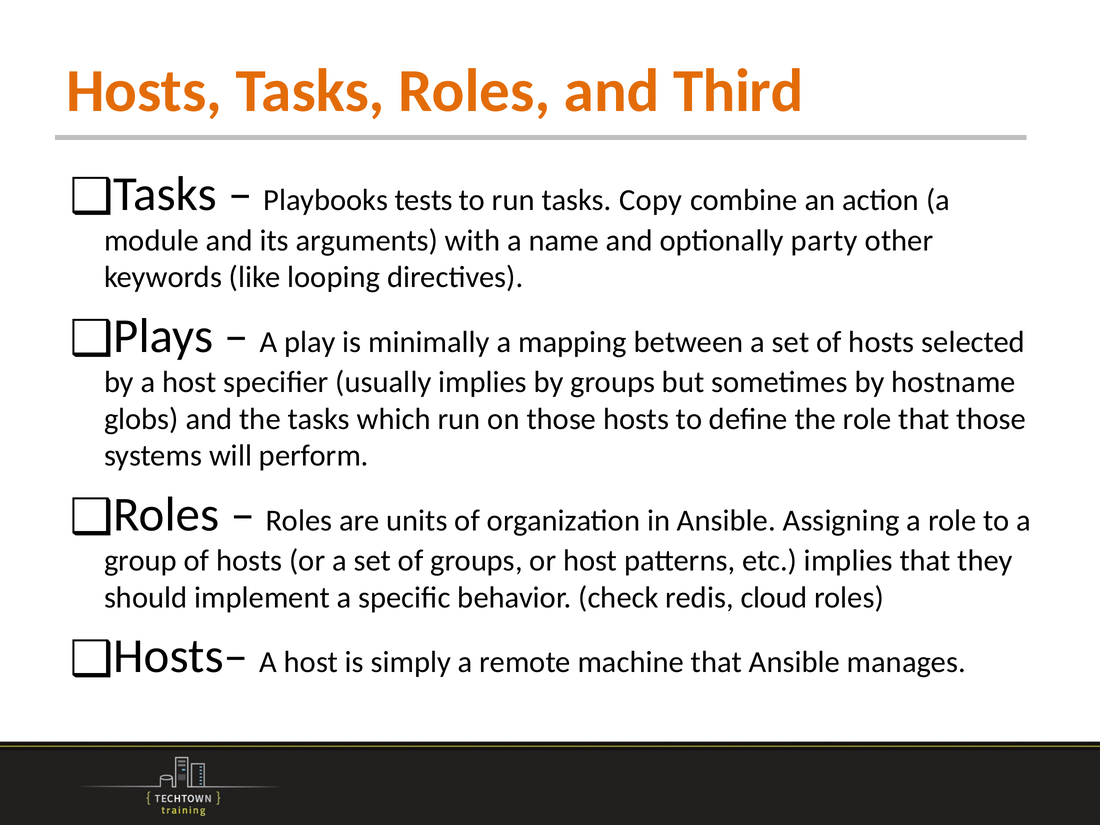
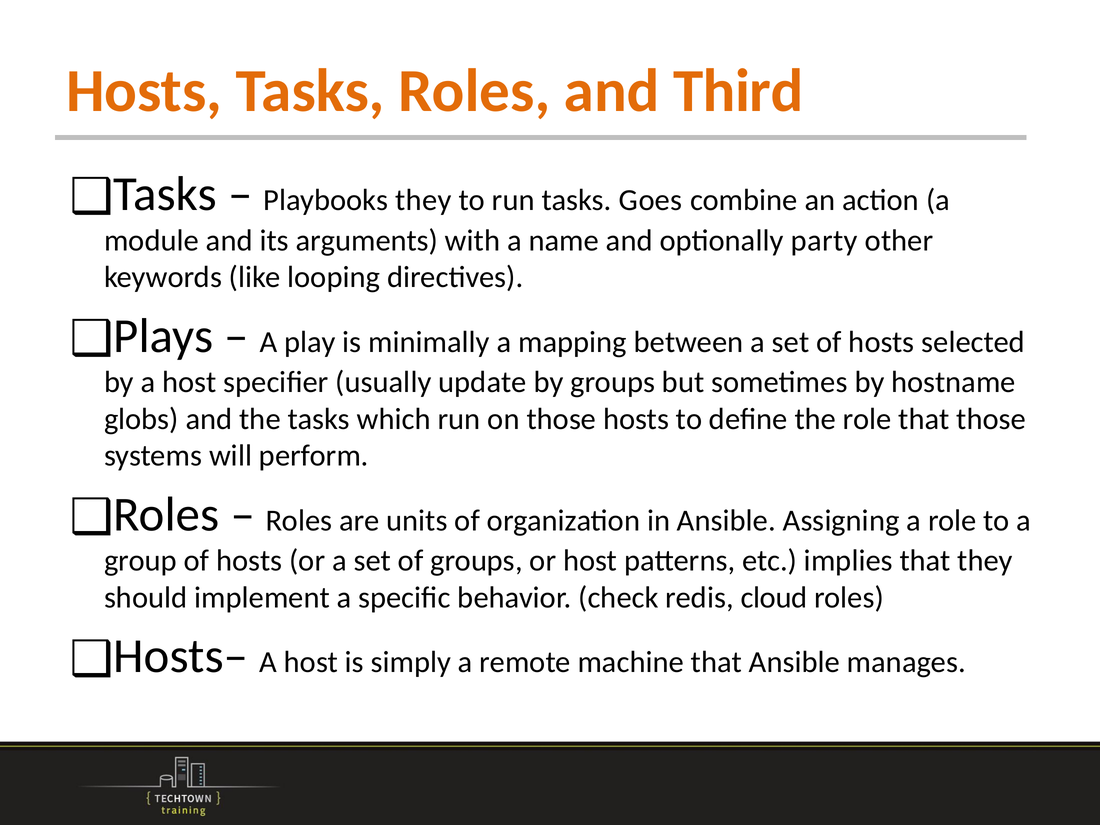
Playbooks tests: tests -> they
Copy: Copy -> Goes
usually implies: implies -> update
